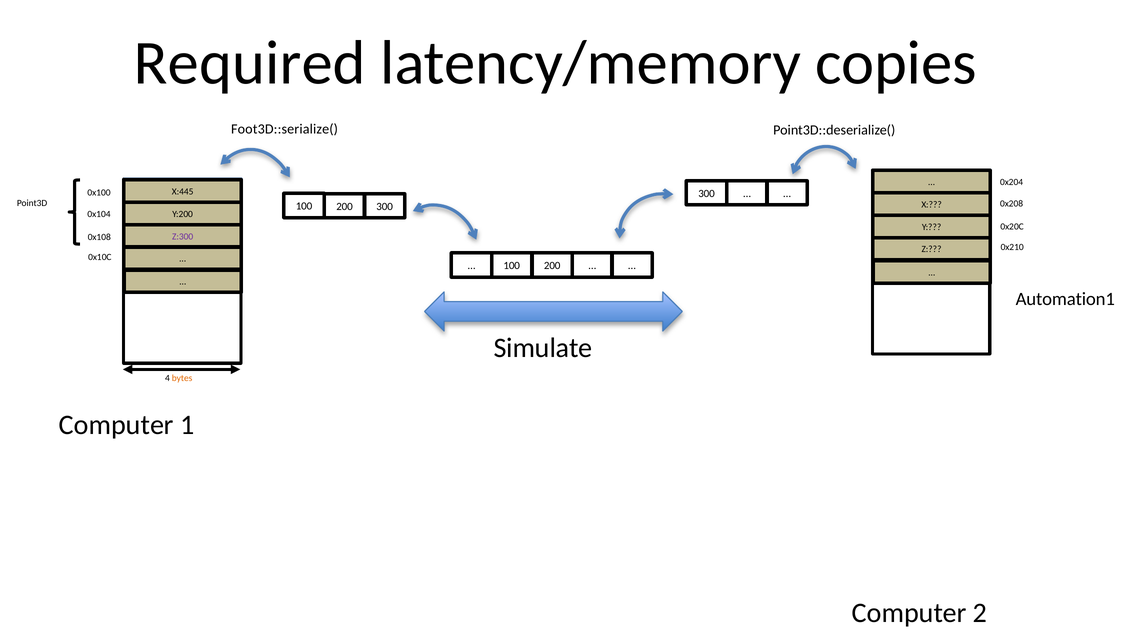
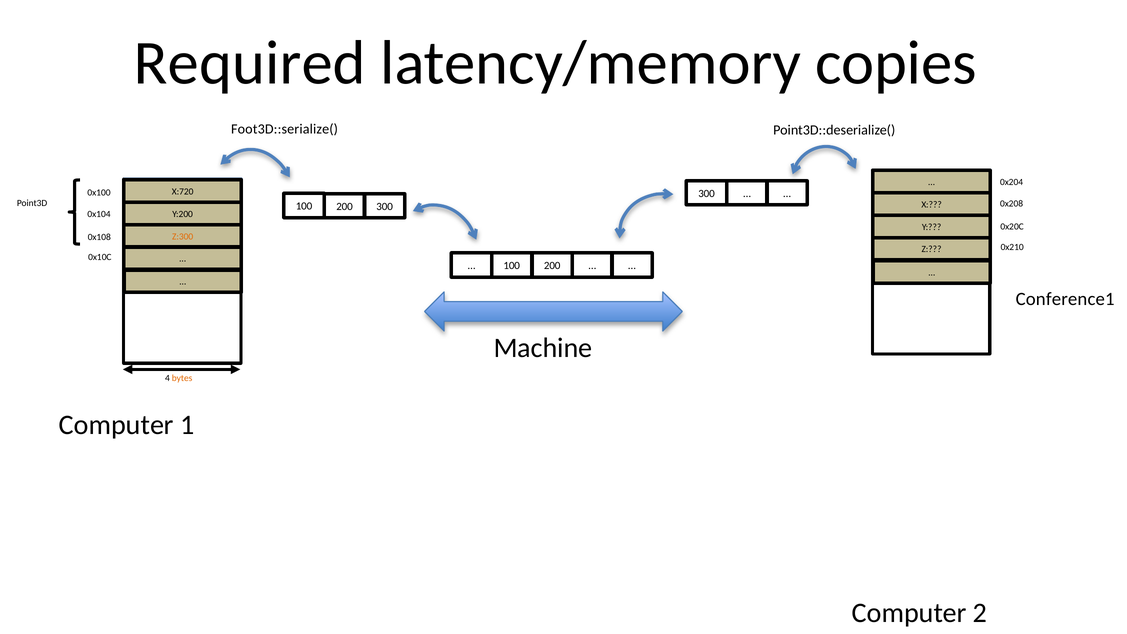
X:445: X:445 -> X:720
Z:300 colour: purple -> orange
Automation1: Automation1 -> Conference1
Simulate: Simulate -> Machine
